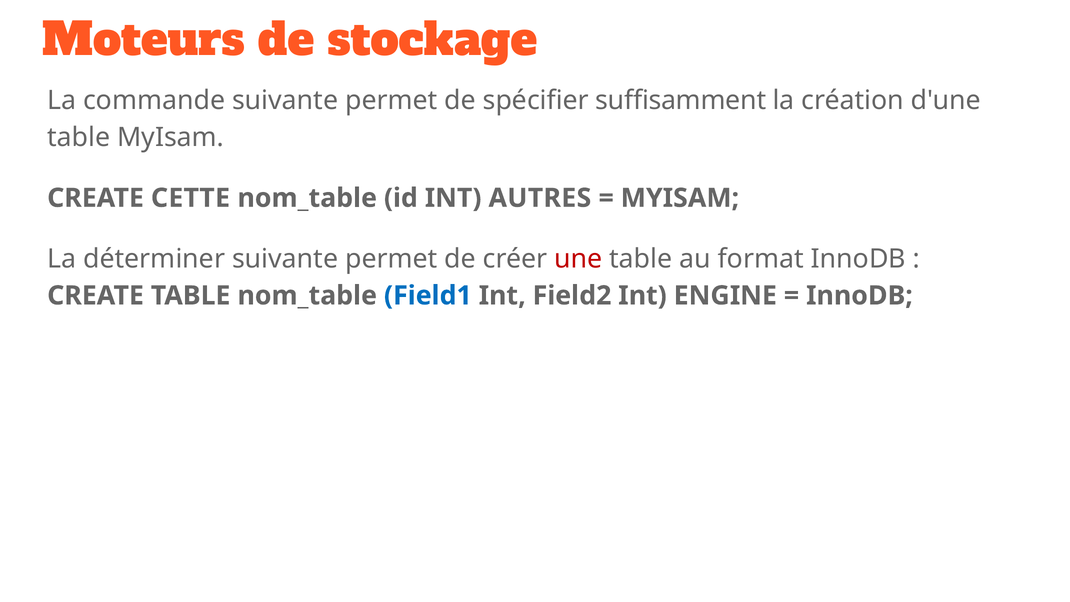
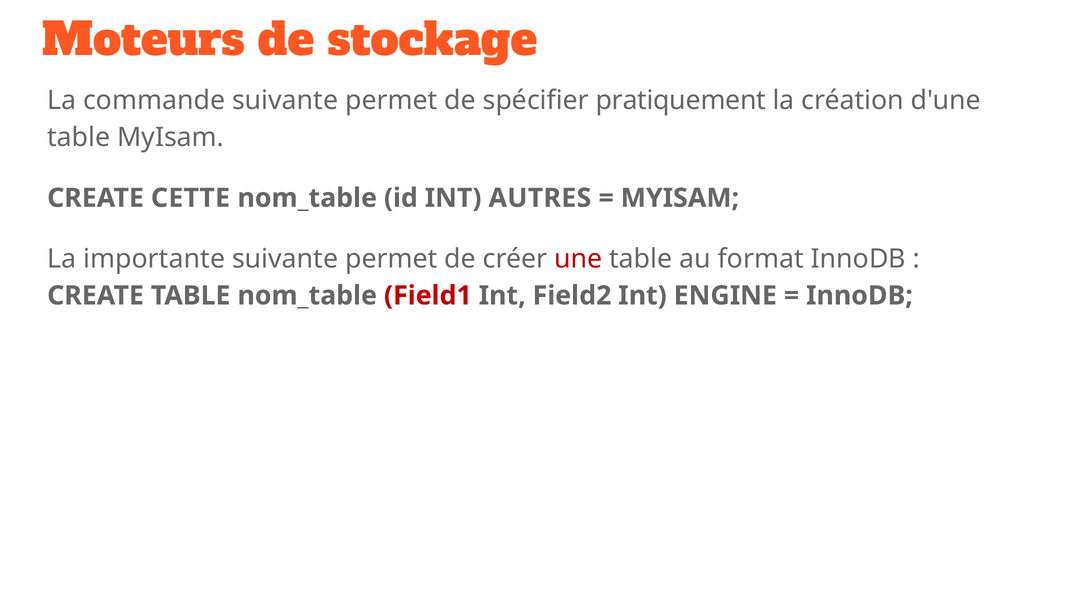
suffisamment: suffisamment -> pratiquement
déterminer: déterminer -> importante
Field1 colour: blue -> red
